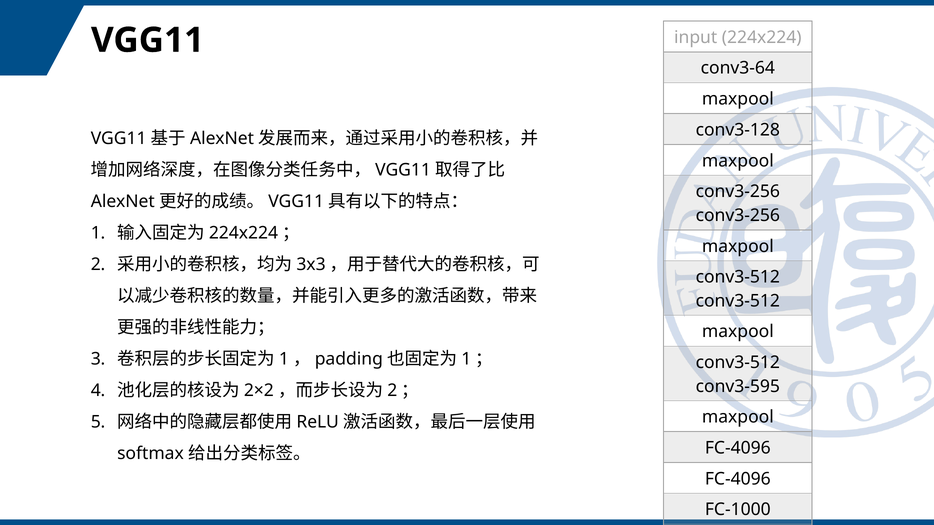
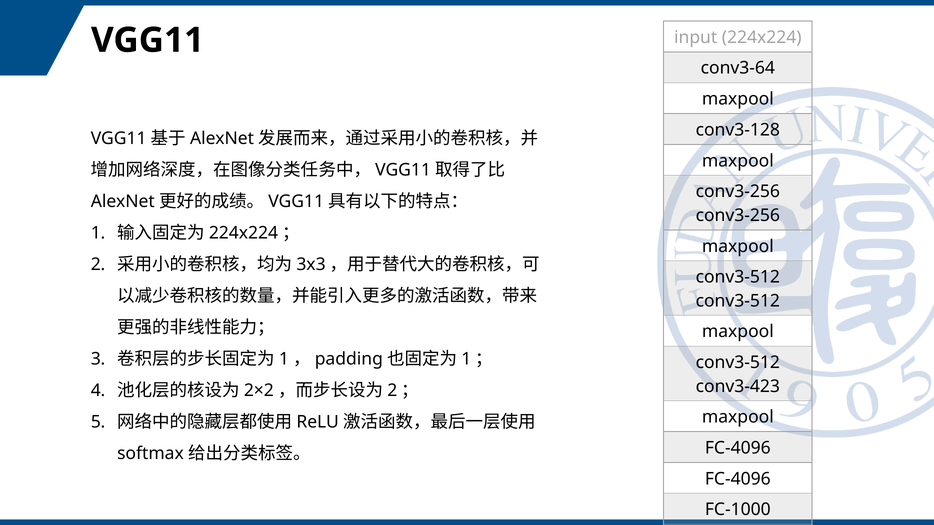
conv3-595: conv3-595 -> conv3-423
